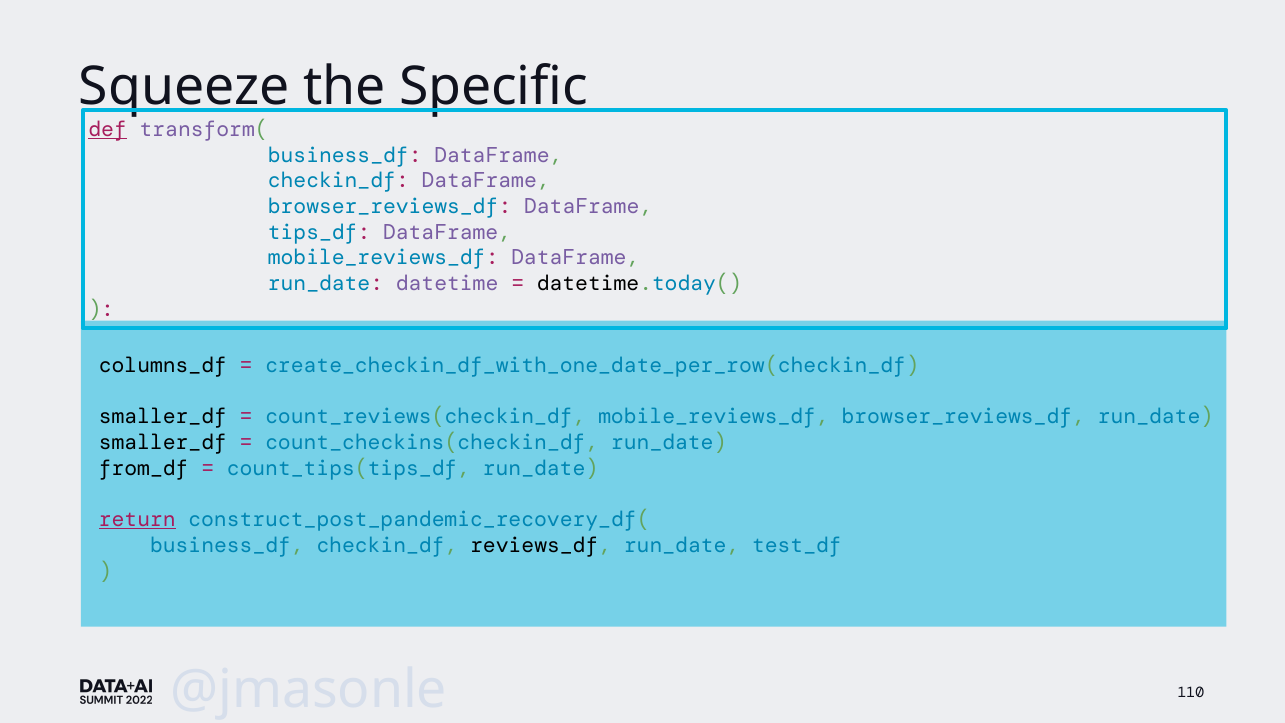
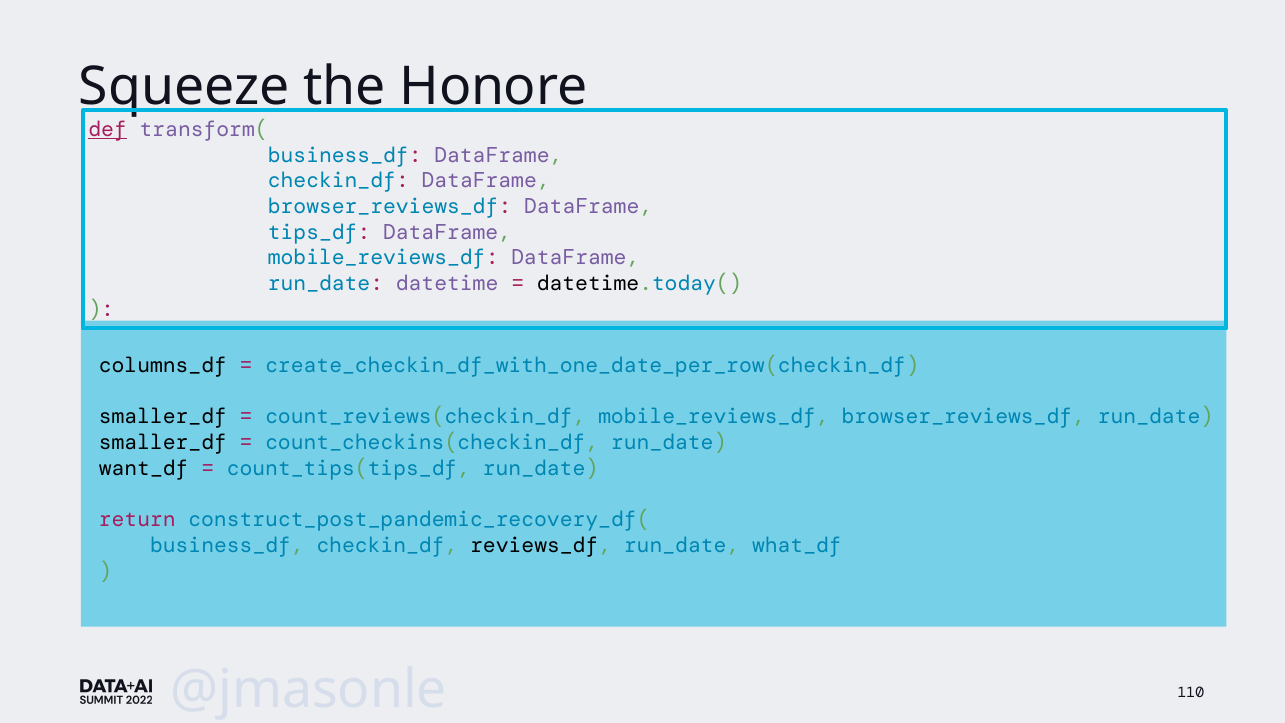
Specific: Specific -> Honore
from_df: from_df -> want_df
return underline: present -> none
test_df: test_df -> what_df
